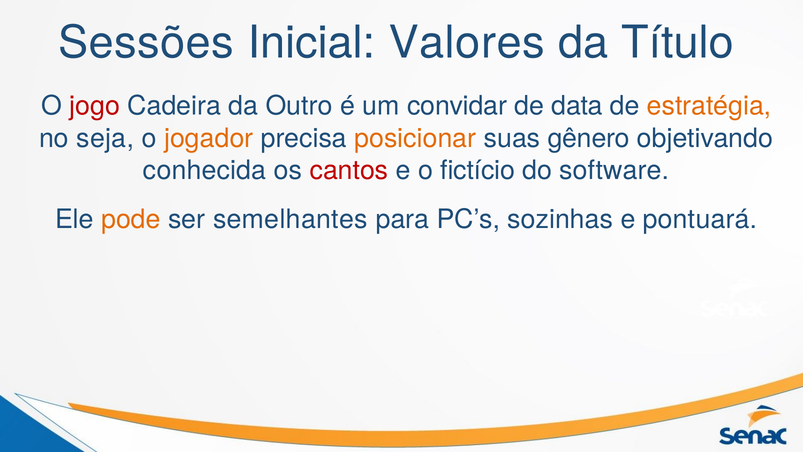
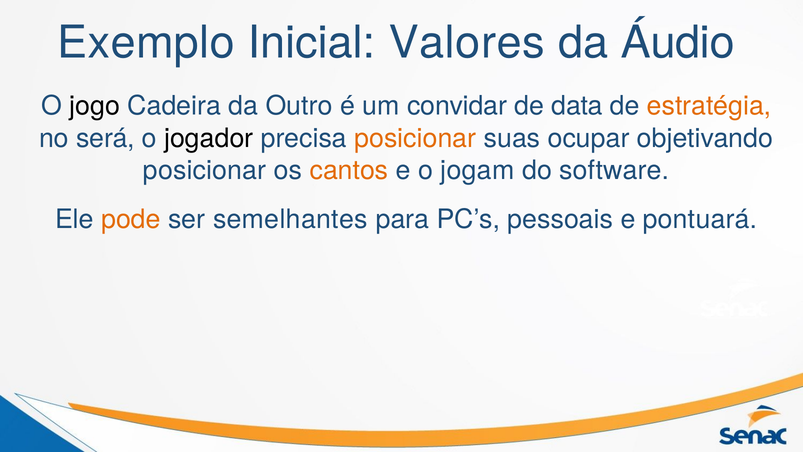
Sessões: Sessões -> Exemplo
Título: Título -> Áudio
jogo colour: red -> black
seja: seja -> será
jogador colour: orange -> black
gênero: gênero -> ocupar
conhecida at (205, 170): conhecida -> posicionar
cantos colour: red -> orange
fictício: fictício -> jogam
sozinhas: sozinhas -> pessoais
